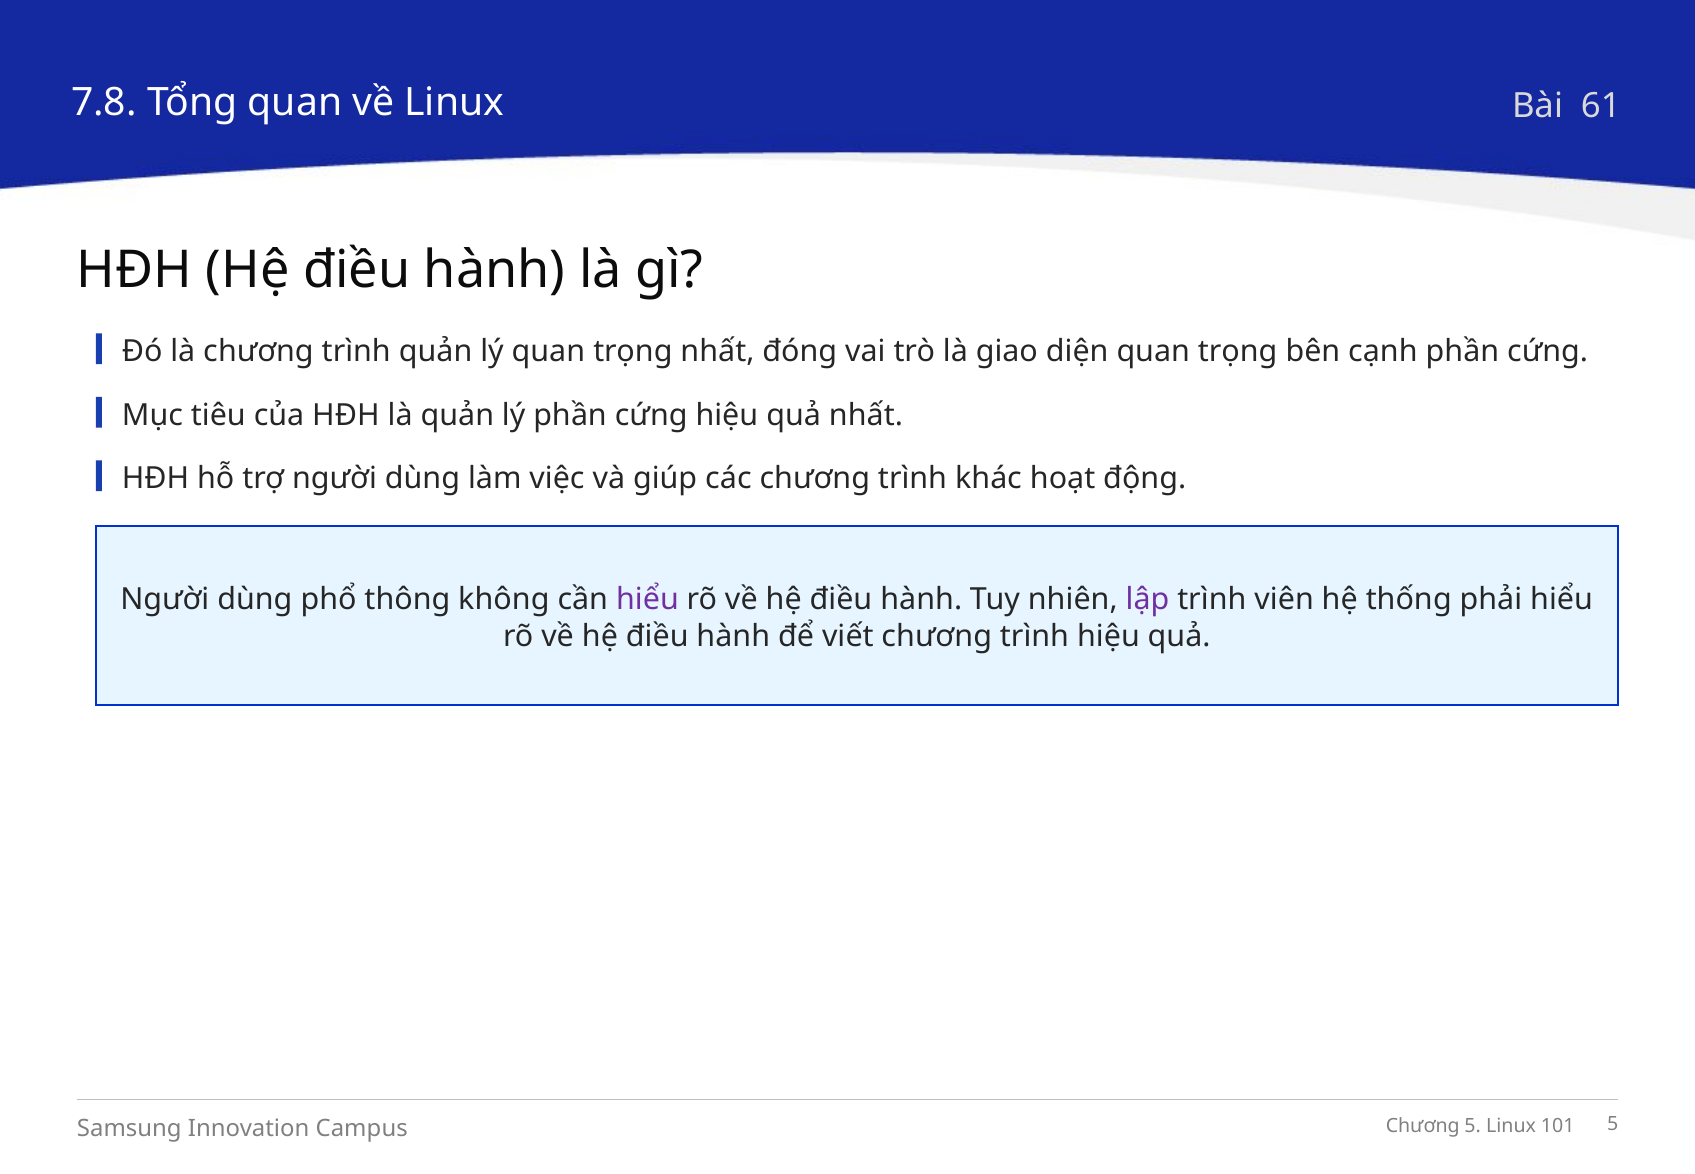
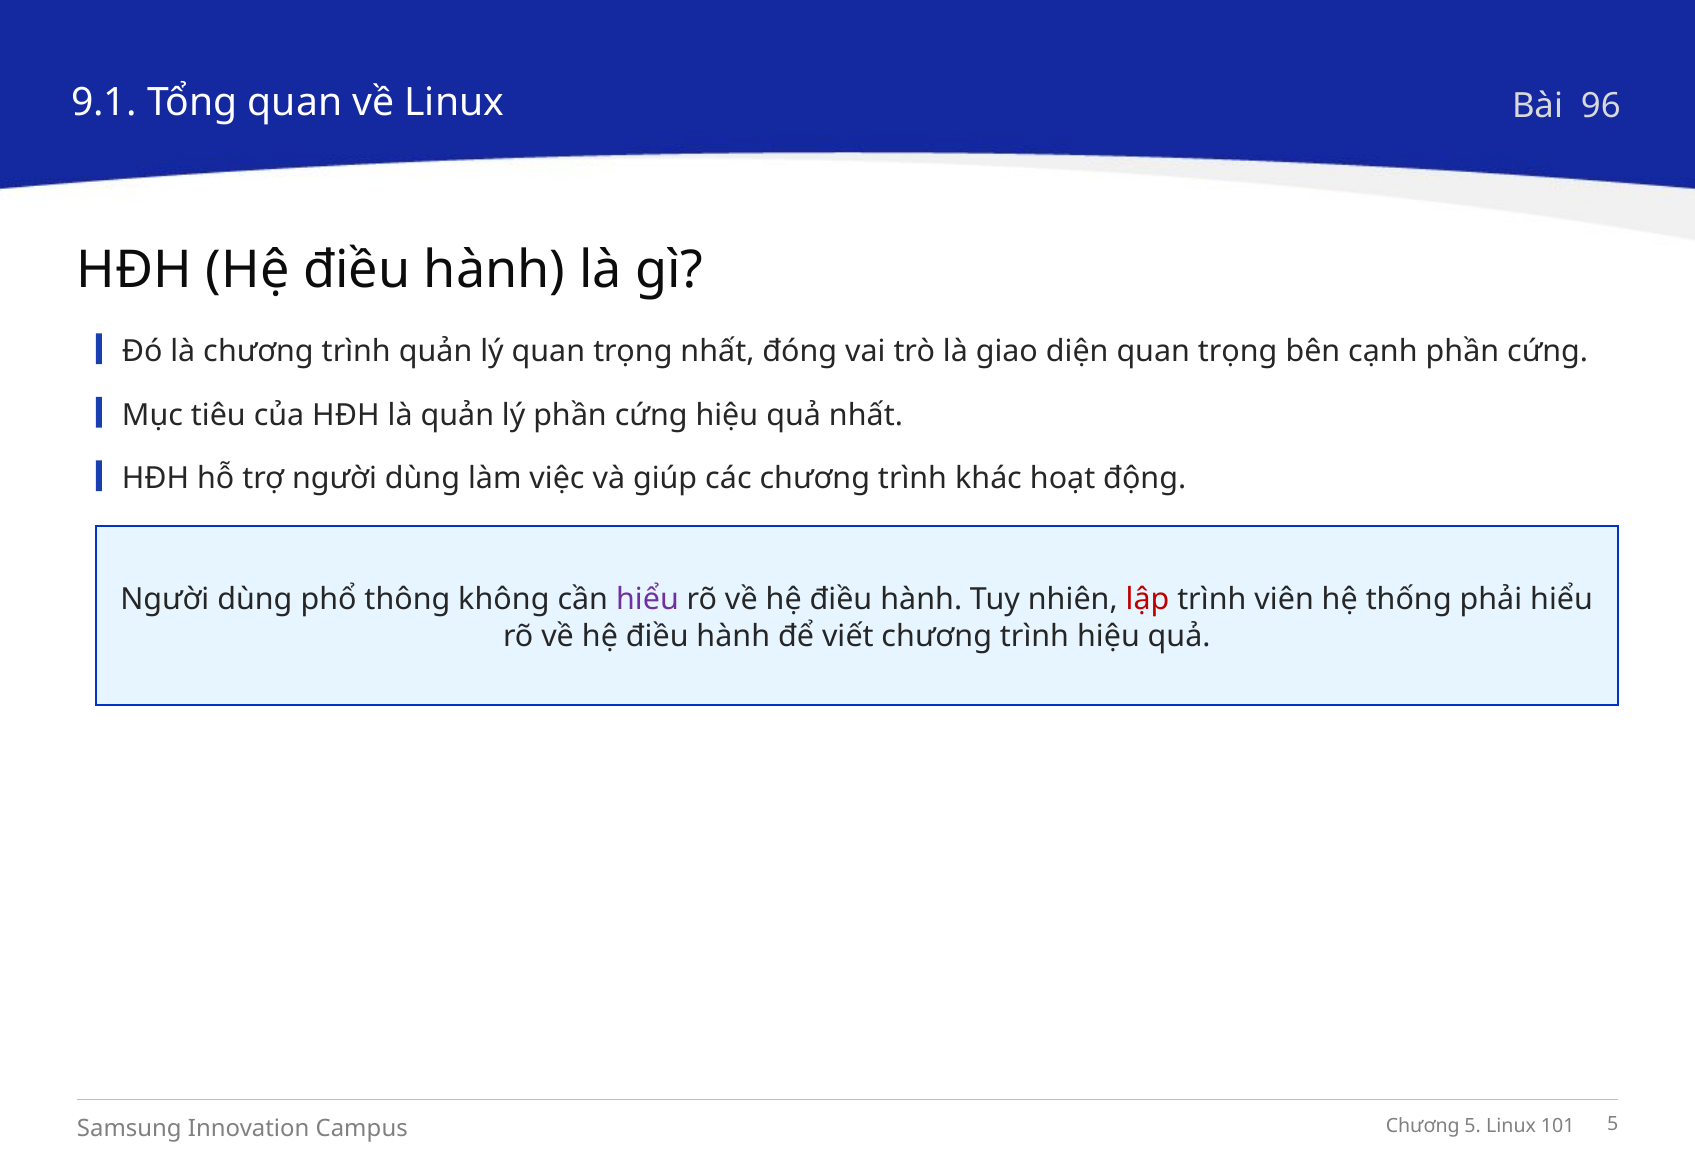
7.8: 7.8 -> 9.1
61: 61 -> 96
lập colour: purple -> red
